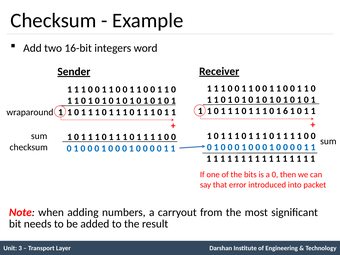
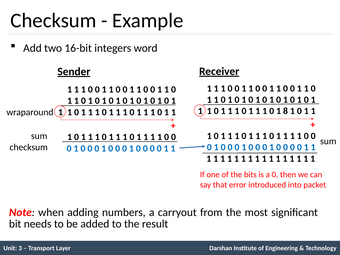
6: 6 -> 8
